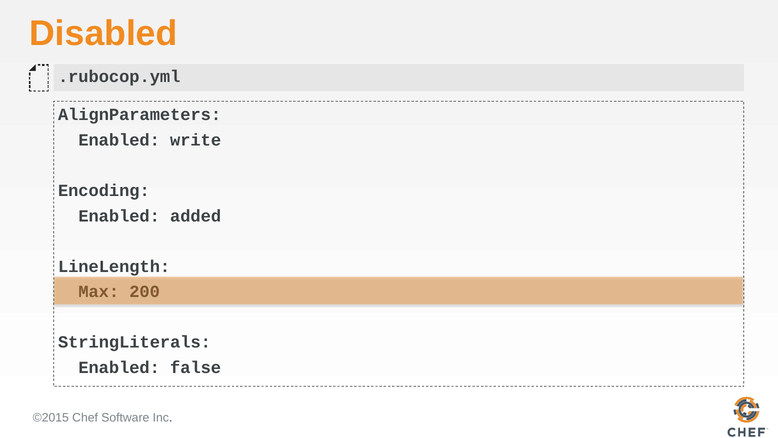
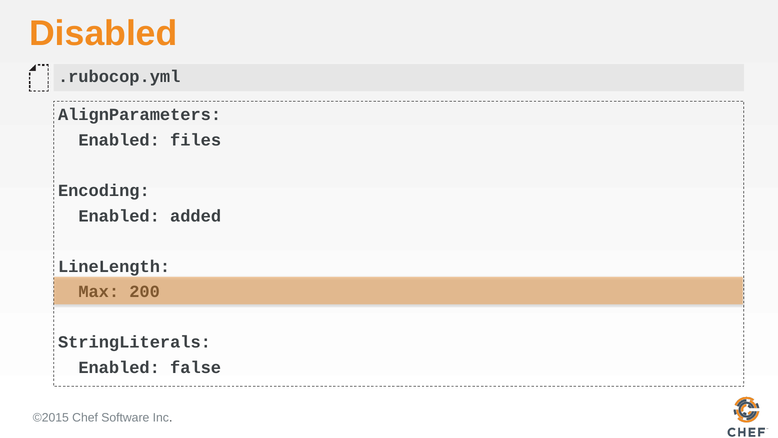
write: write -> files
